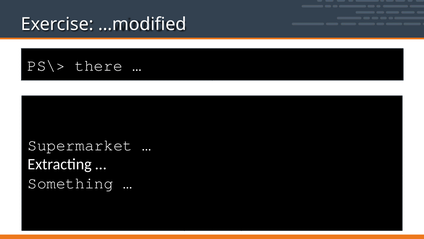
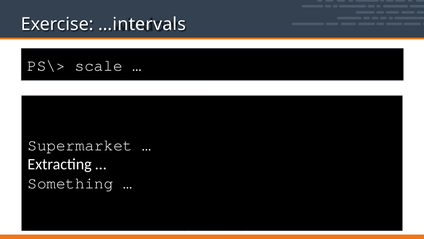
…modified: …modified -> …intervals
there: there -> scale
